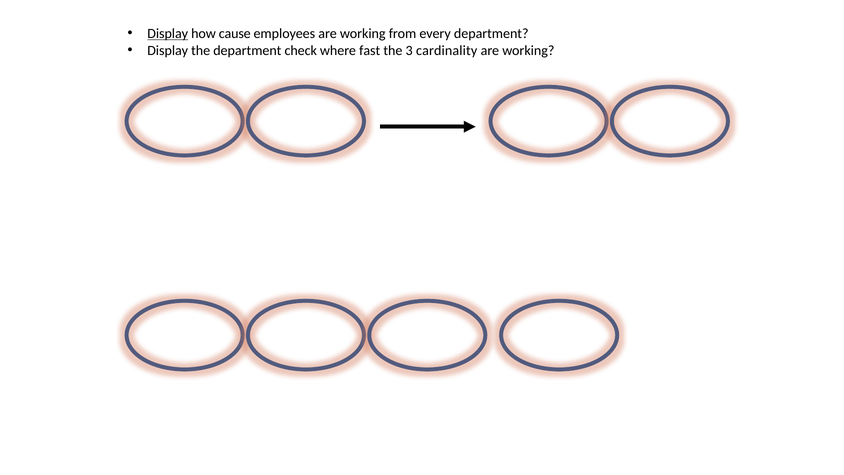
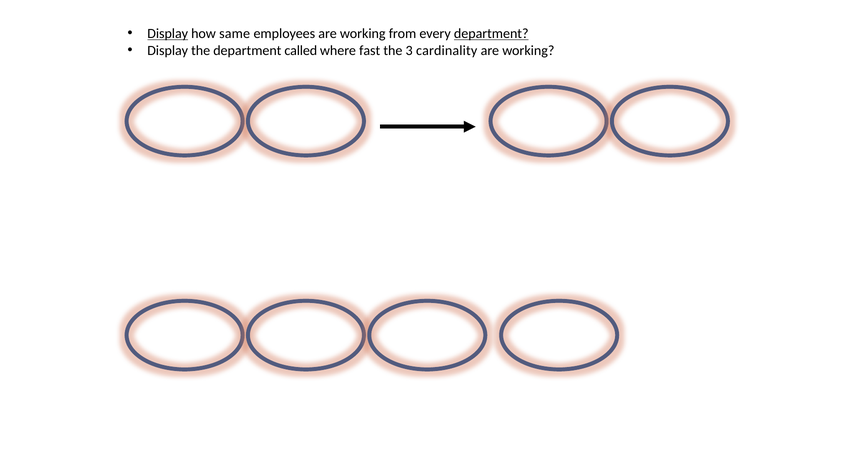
cause: cause -> same
department at (491, 34) underline: none -> present
check: check -> called
